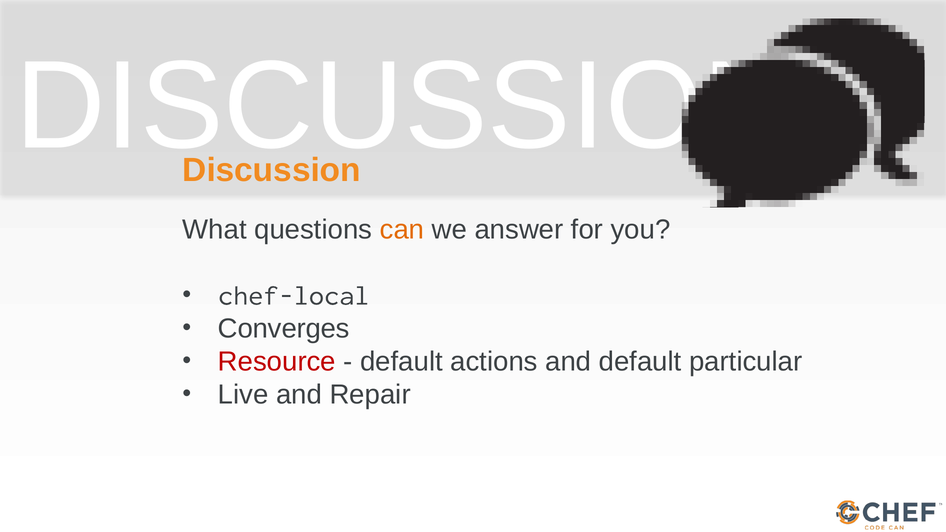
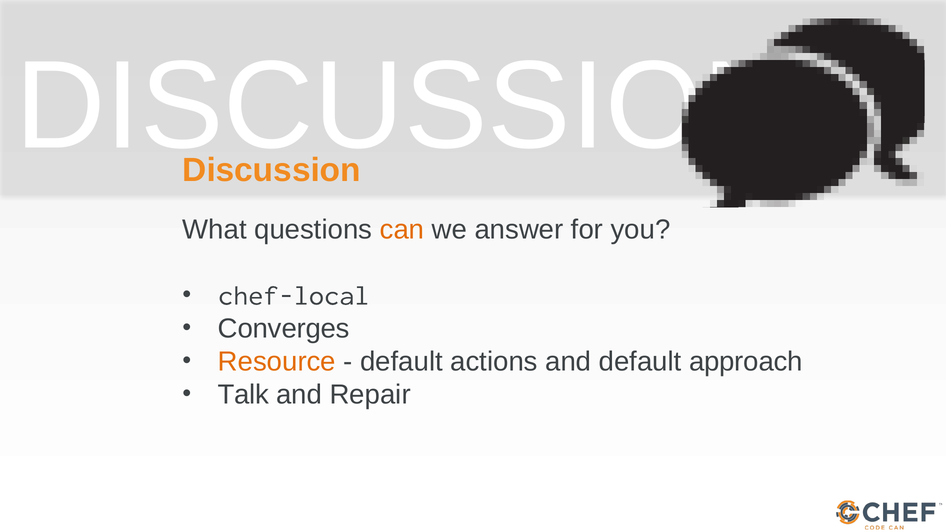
Resource colour: red -> orange
particular: particular -> approach
Live: Live -> Talk
